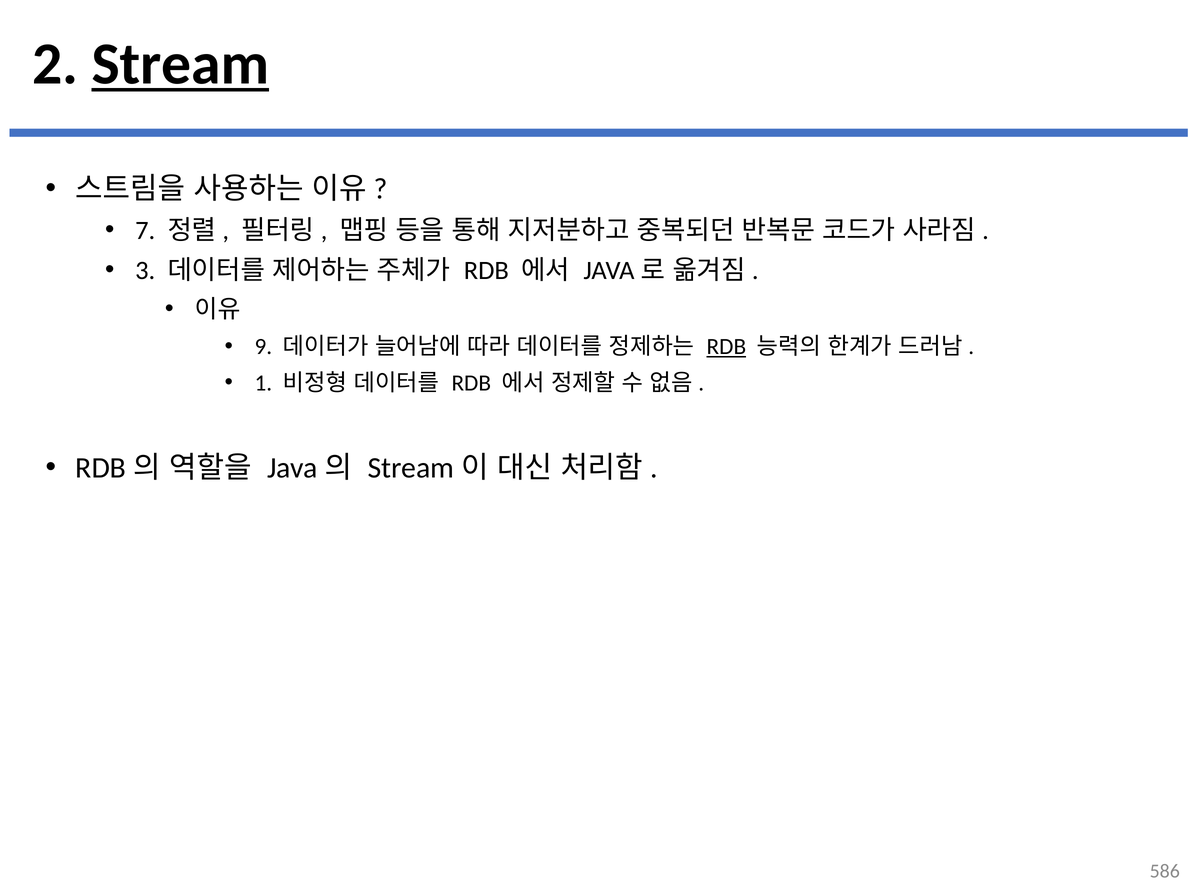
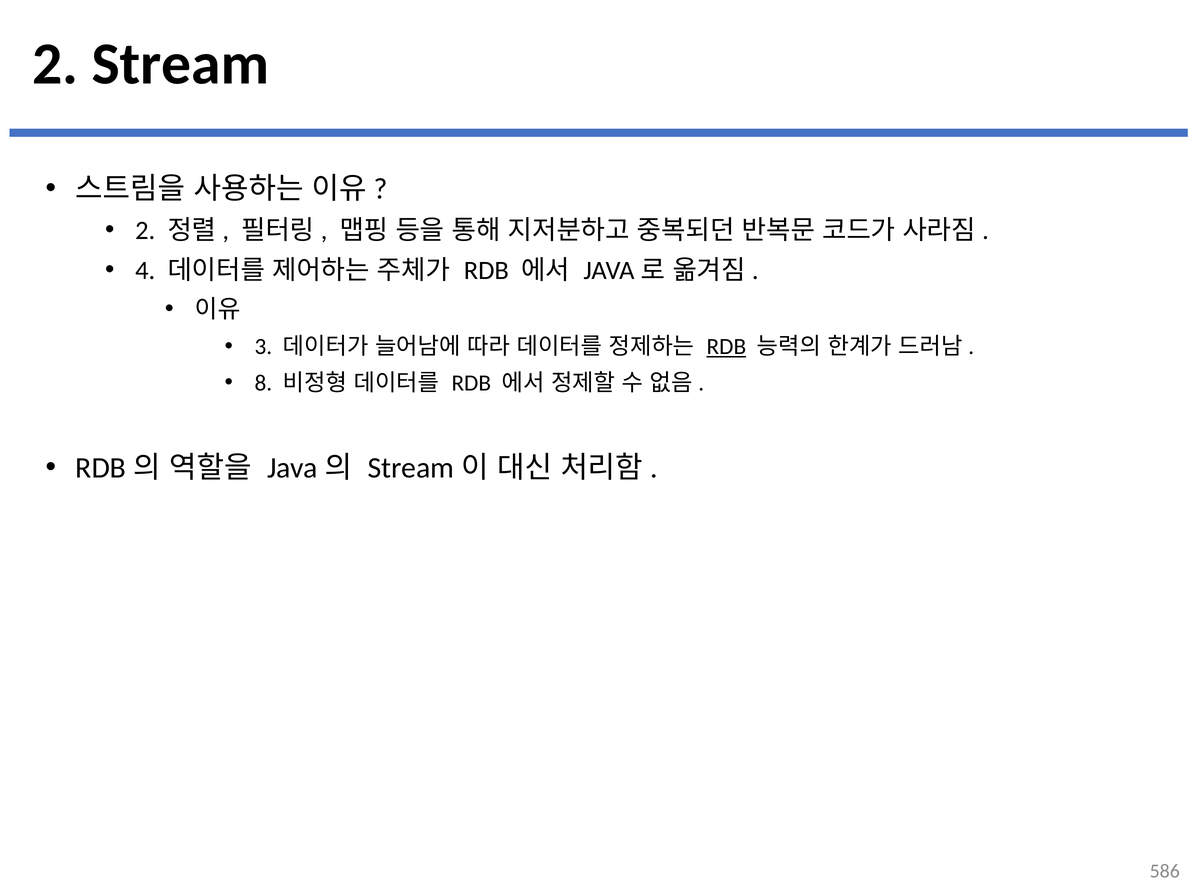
Stream underline: present -> none
7 at (145, 231): 7 -> 2
3: 3 -> 4
9: 9 -> 3
1: 1 -> 8
